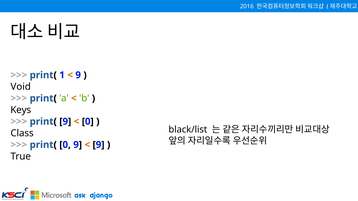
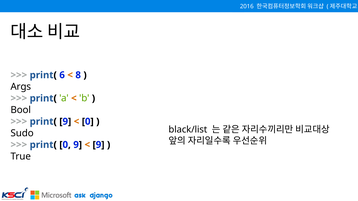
1: 1 -> 6
9 at (78, 75): 9 -> 8
Void: Void -> Args
Keys: Keys -> Bool
Class: Class -> Sudo
